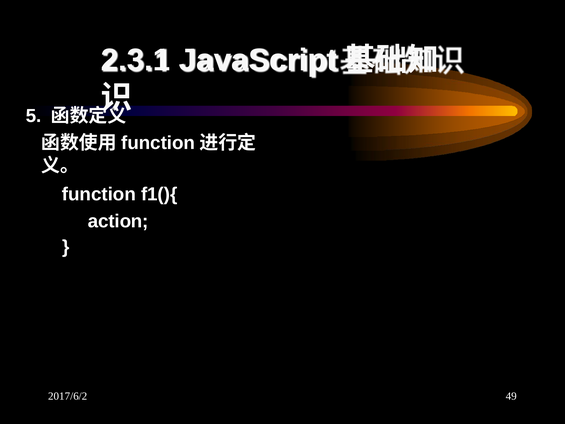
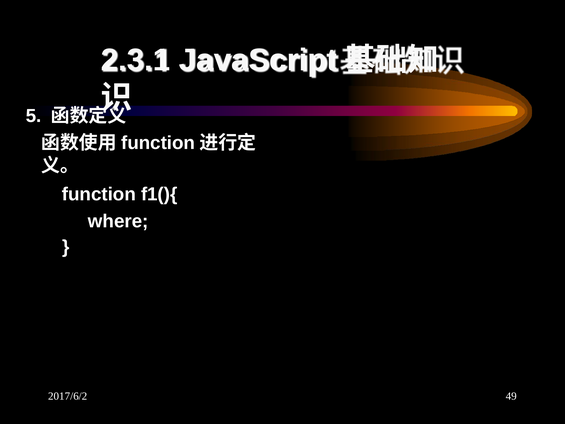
action: action -> where
